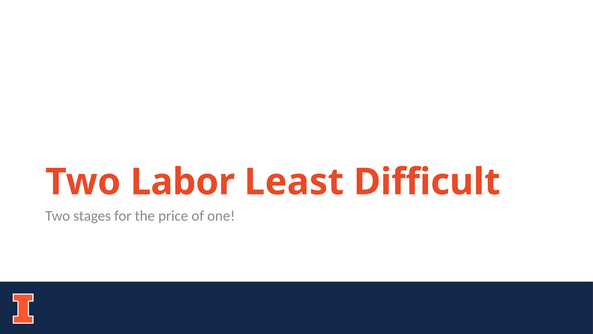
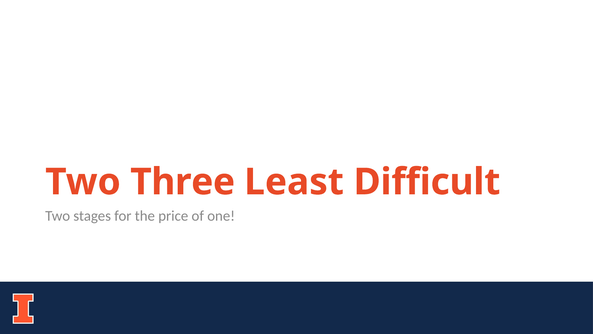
Labor: Labor -> Three
